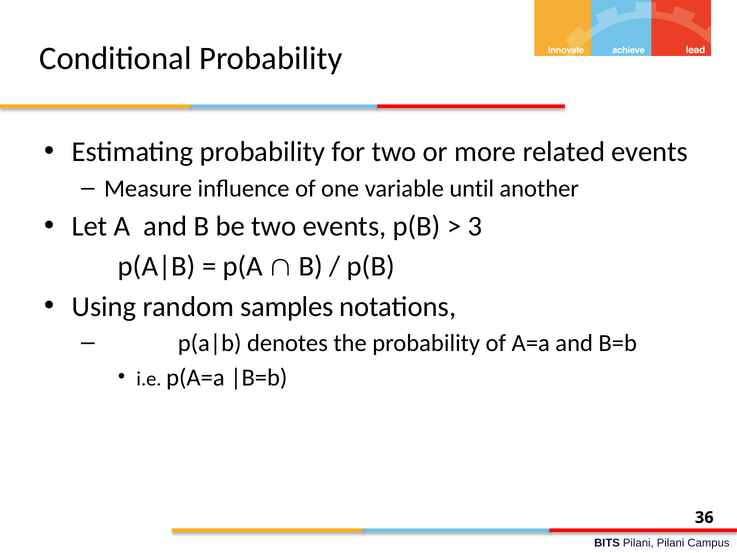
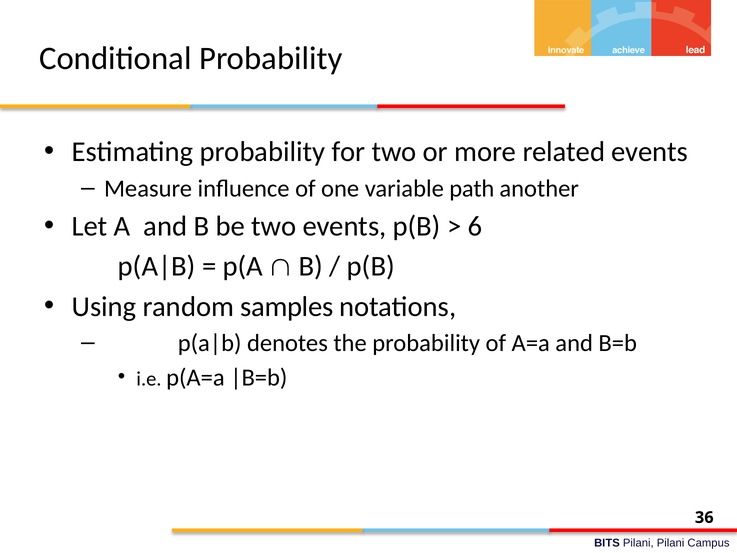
until: until -> path
3: 3 -> 6
